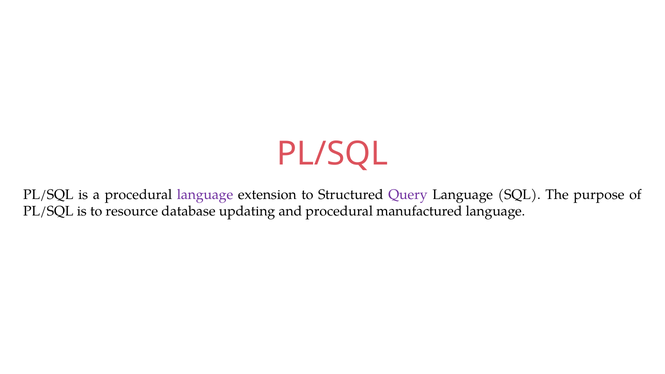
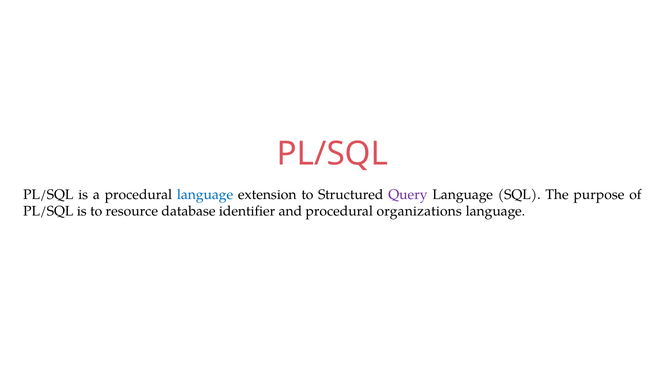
language at (205, 195) colour: purple -> blue
updating: updating -> identifier
manufactured: manufactured -> organizations
